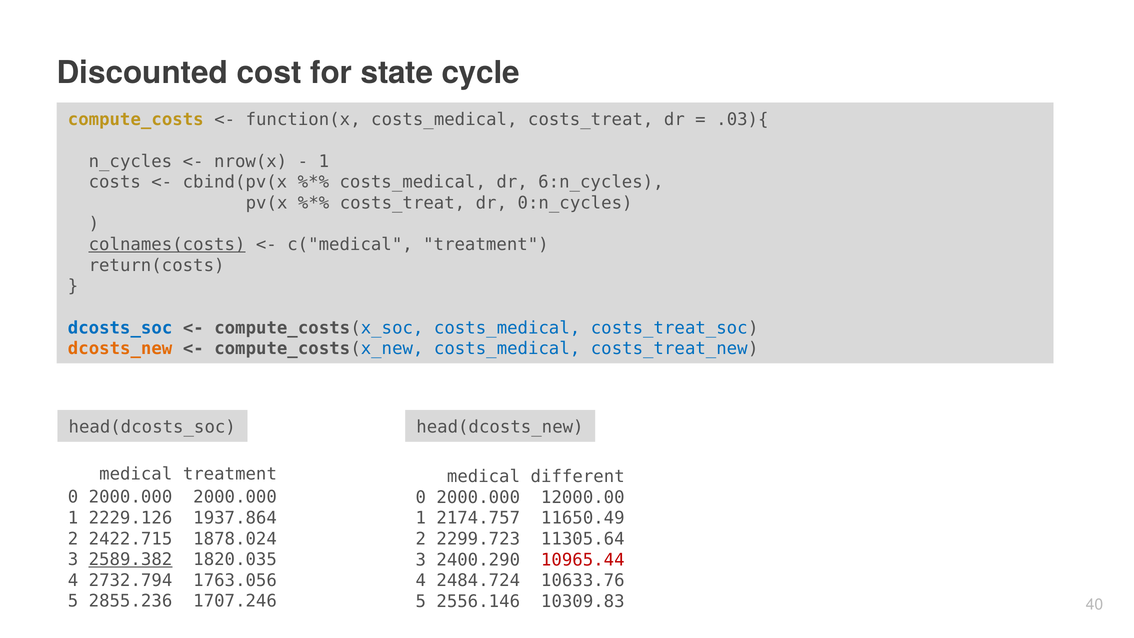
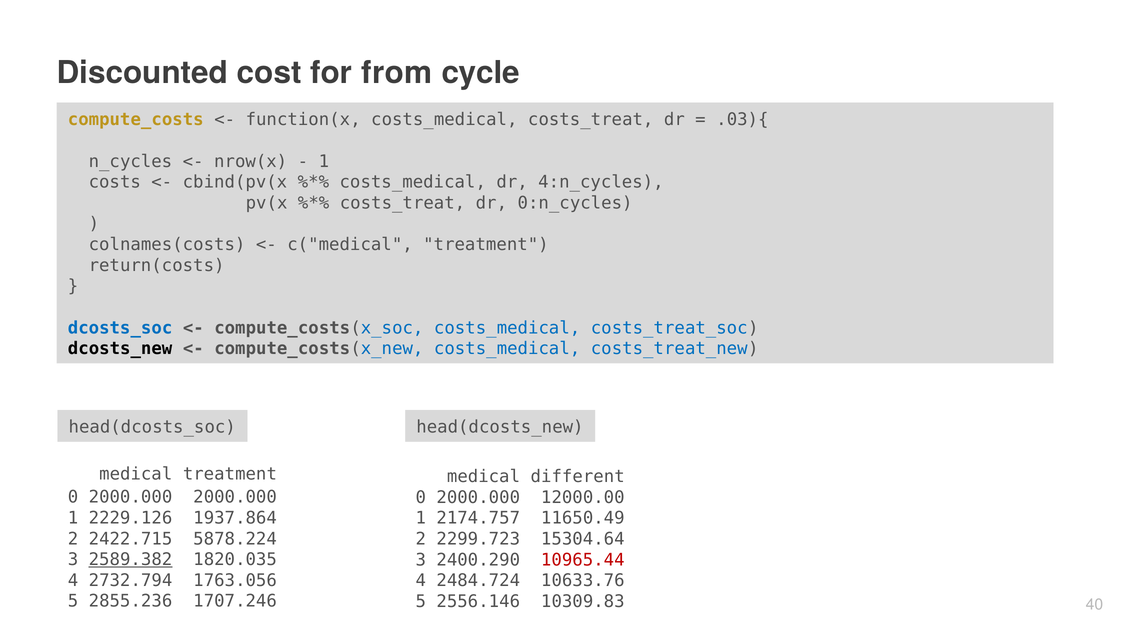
state: state -> from
6:n_cycles: 6:n_cycles -> 4:n_cycles
colnames(costs underline: present -> none
dcosts_new colour: orange -> black
1878.024: 1878.024 -> 5878.224
11305.64: 11305.64 -> 15304.64
